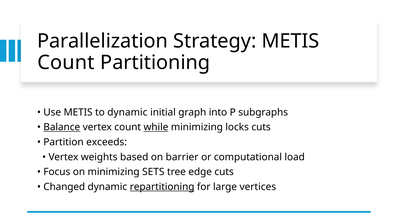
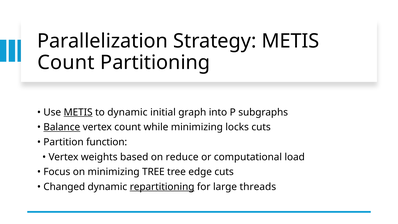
METIS at (78, 112) underline: none -> present
while underline: present -> none
exceeds: exceeds -> function
barrier: barrier -> reduce
minimizing SETS: SETS -> TREE
vertices: vertices -> threads
